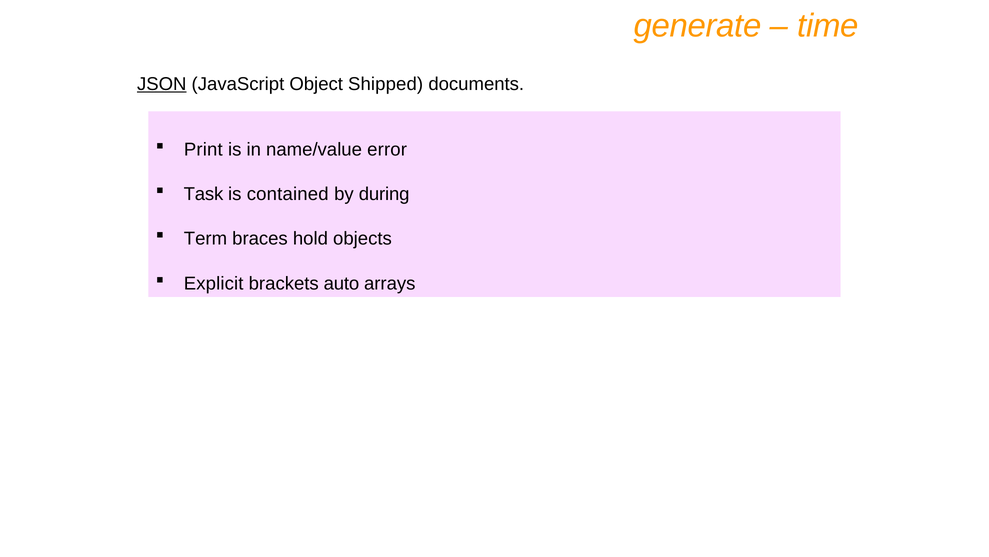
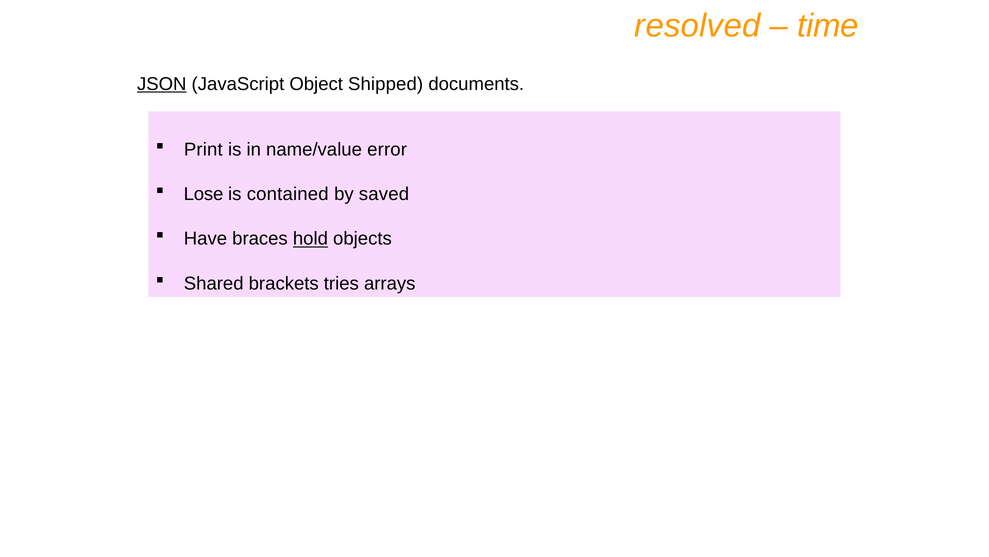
generate: generate -> resolved
Task: Task -> Lose
during: during -> saved
Term: Term -> Have
hold underline: none -> present
Explicit: Explicit -> Shared
auto: auto -> tries
